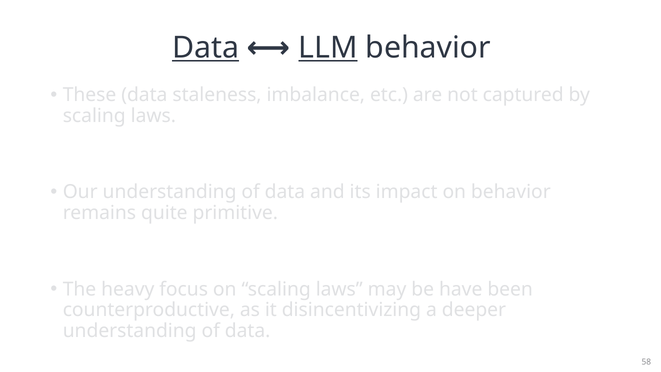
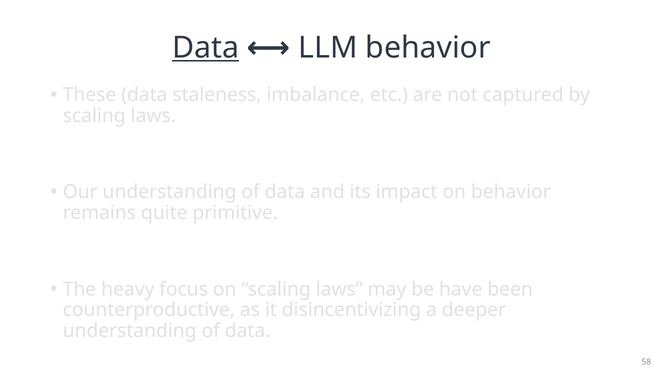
LLM underline: present -> none
